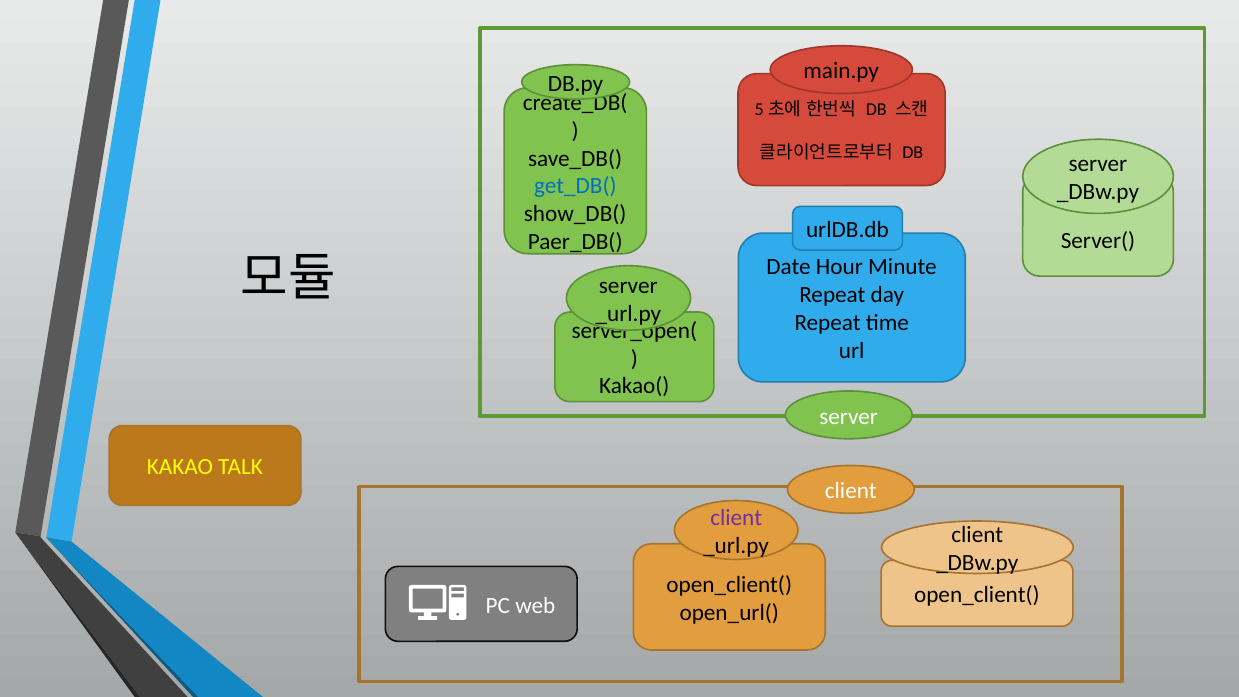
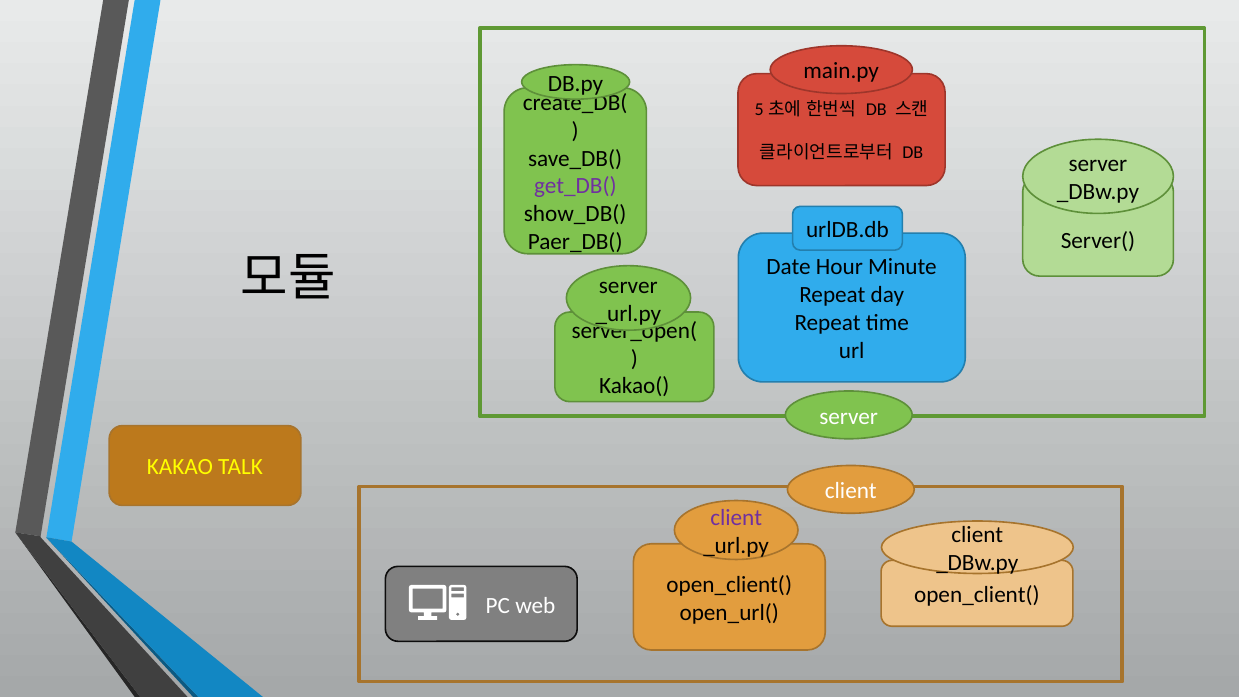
get_DB( colour: blue -> purple
